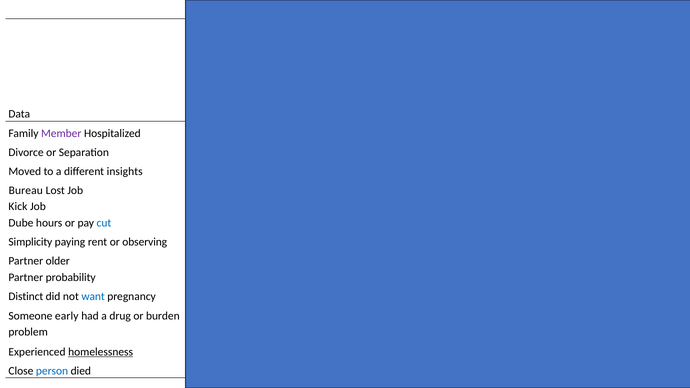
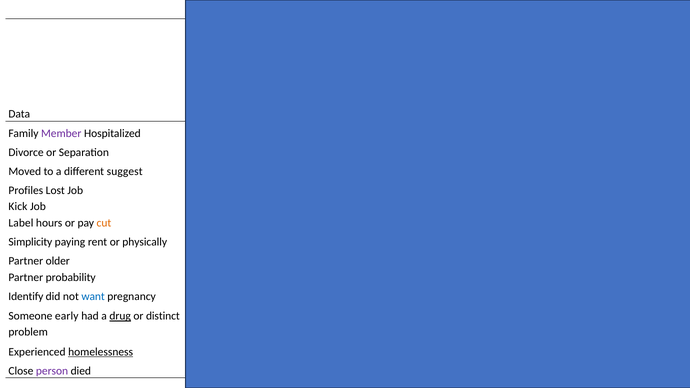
insights: insights -> suggest
Bureau: Bureau -> Profiles
Dube: Dube -> Label
cut colour: blue -> orange
observing: observing -> physically
Distinct: Distinct -> Identify
drug underline: none -> present
burden: burden -> distinct
person colour: blue -> purple
